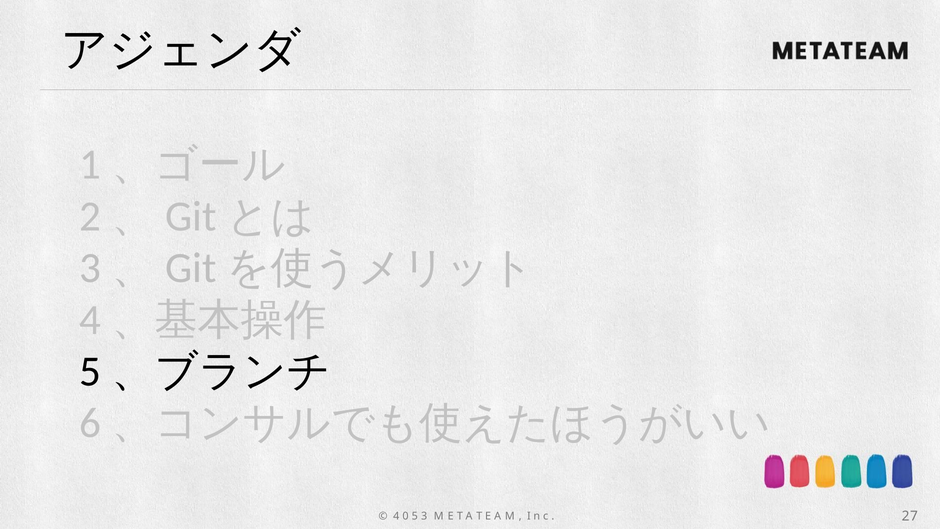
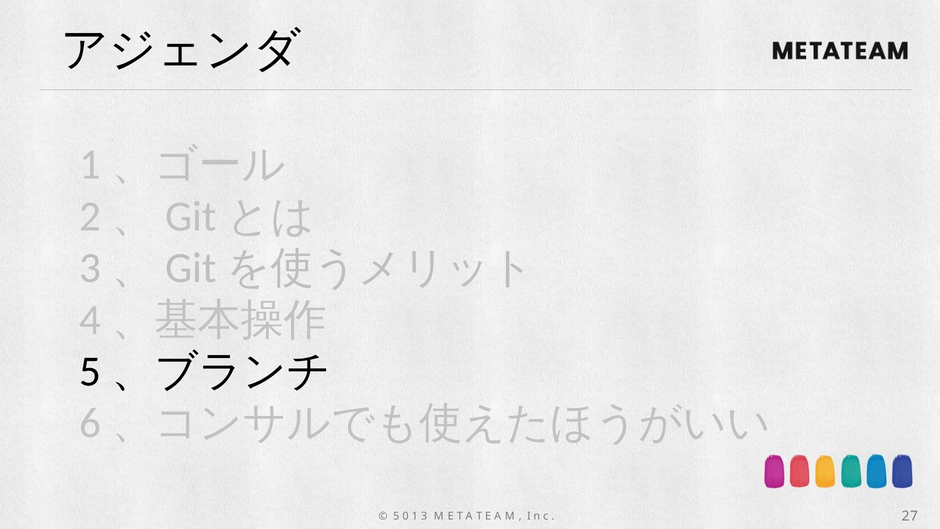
4: 4 -> 5
5: 5 -> 1
